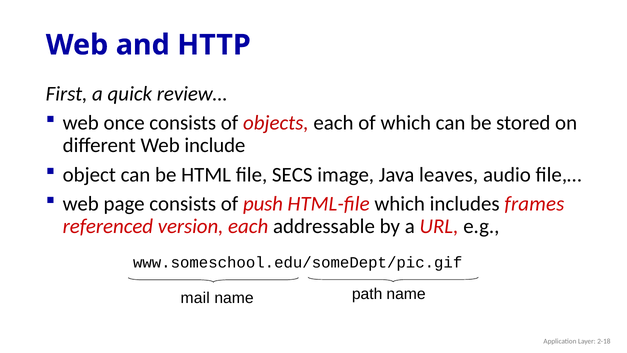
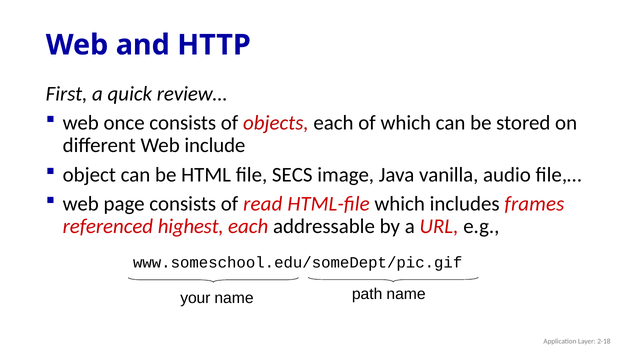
leaves: leaves -> vanilla
push: push -> read
version: version -> highest
mail: mail -> your
